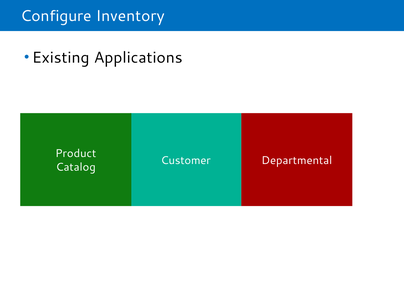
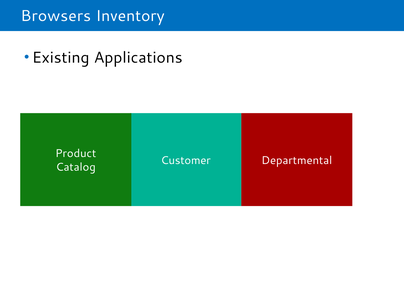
Configure: Configure -> Browsers
